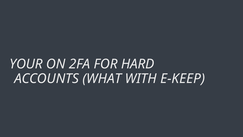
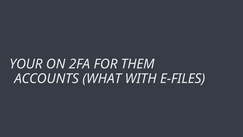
HARD: HARD -> THEM
E-KEEP: E-KEEP -> E-FILES
